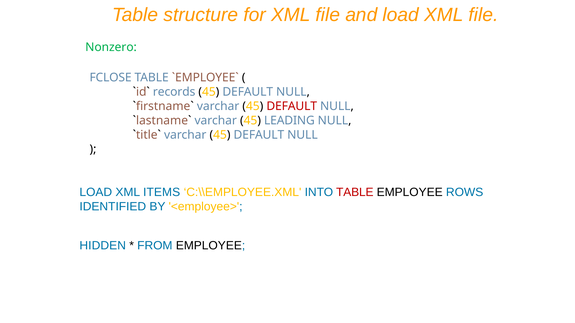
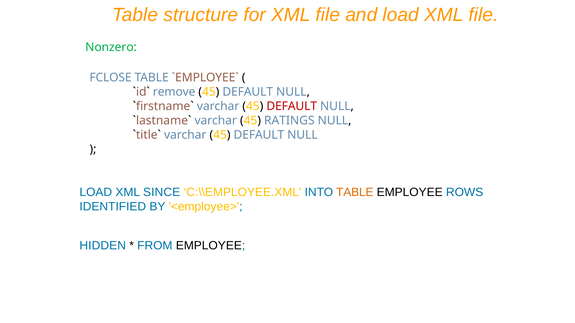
records: records -> remove
LEADING: LEADING -> RATINGS
ITEMS: ITEMS -> SINCE
TABLE at (355, 192) colour: red -> orange
